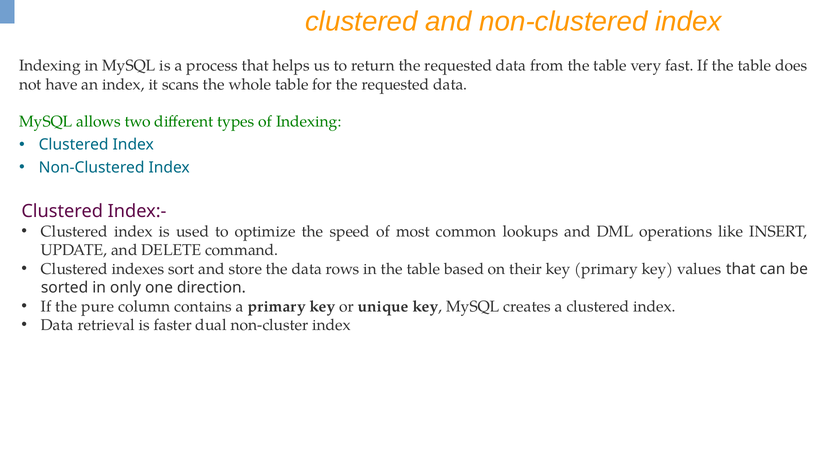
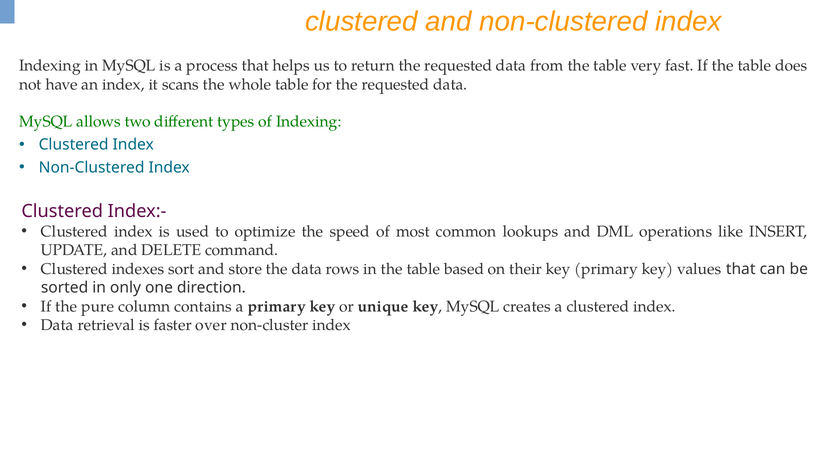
dual: dual -> over
